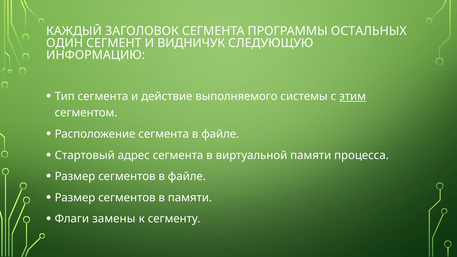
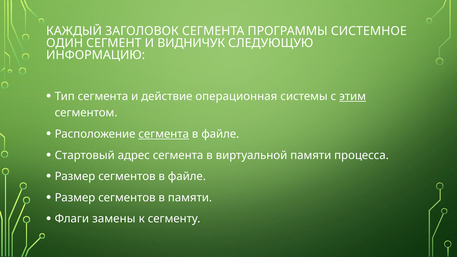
ОСТАЛЬНЫХ: ОСТАЛЬНЫХ -> СИСТЕМНОЕ
выполняемого: выполняемого -> операционная
сегмента at (164, 134) underline: none -> present
